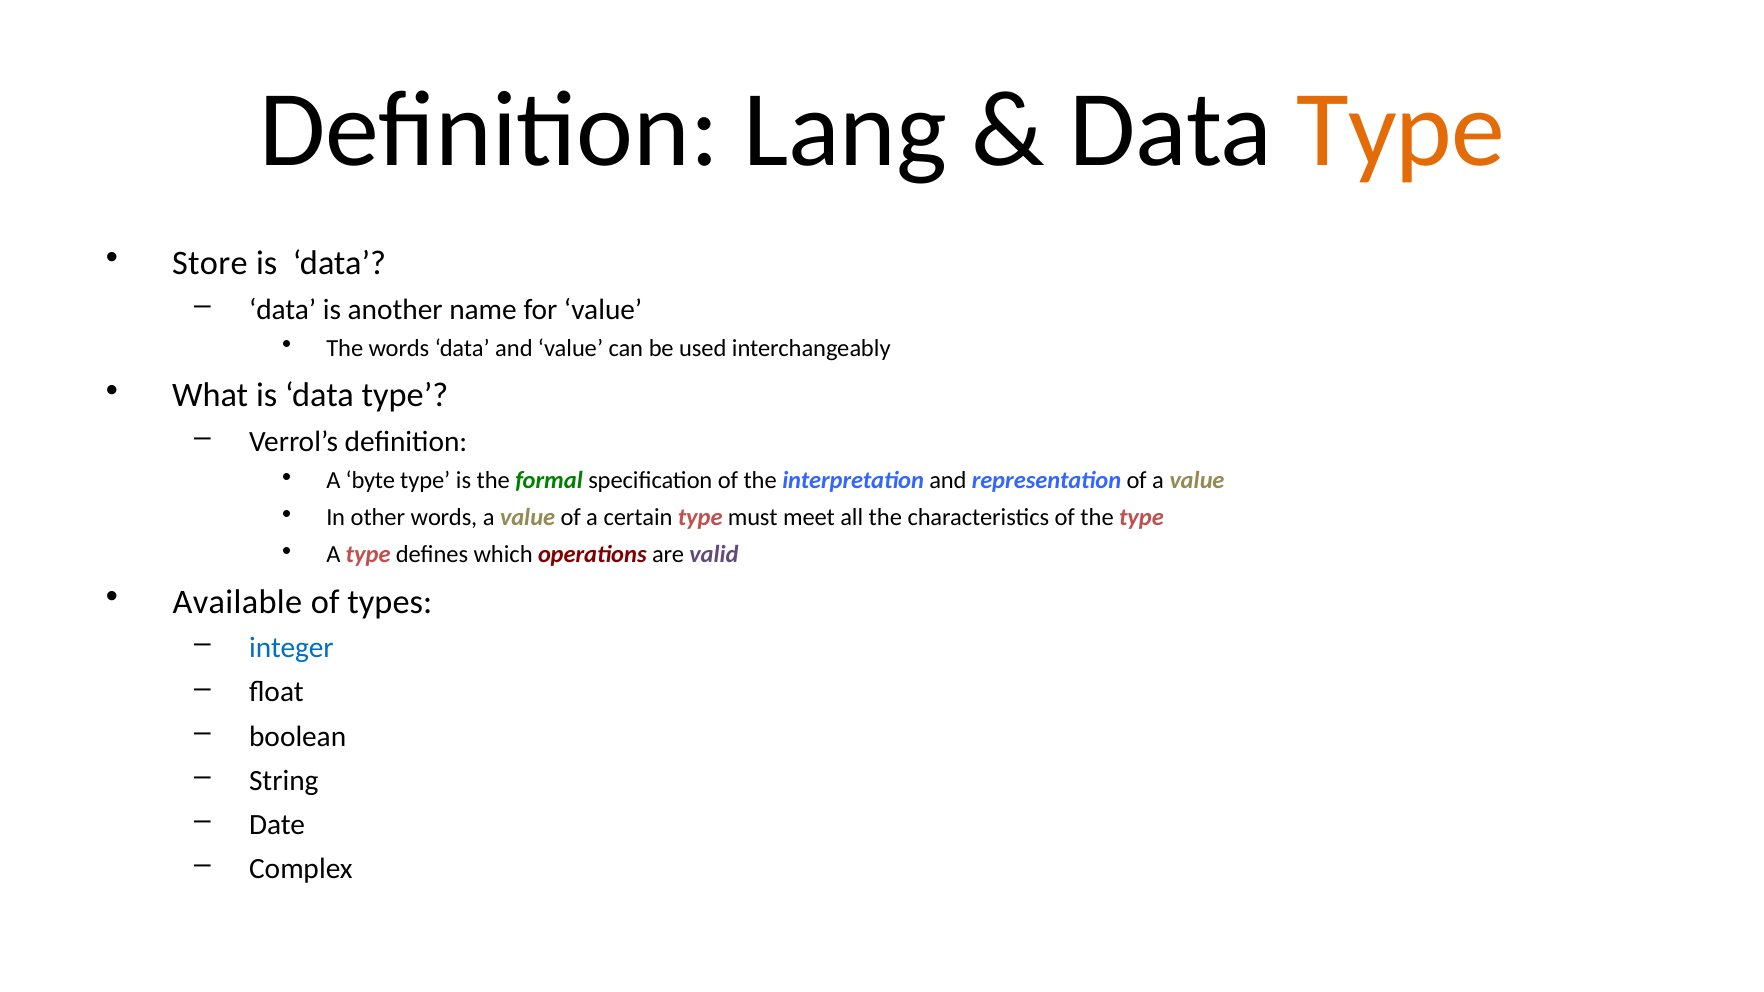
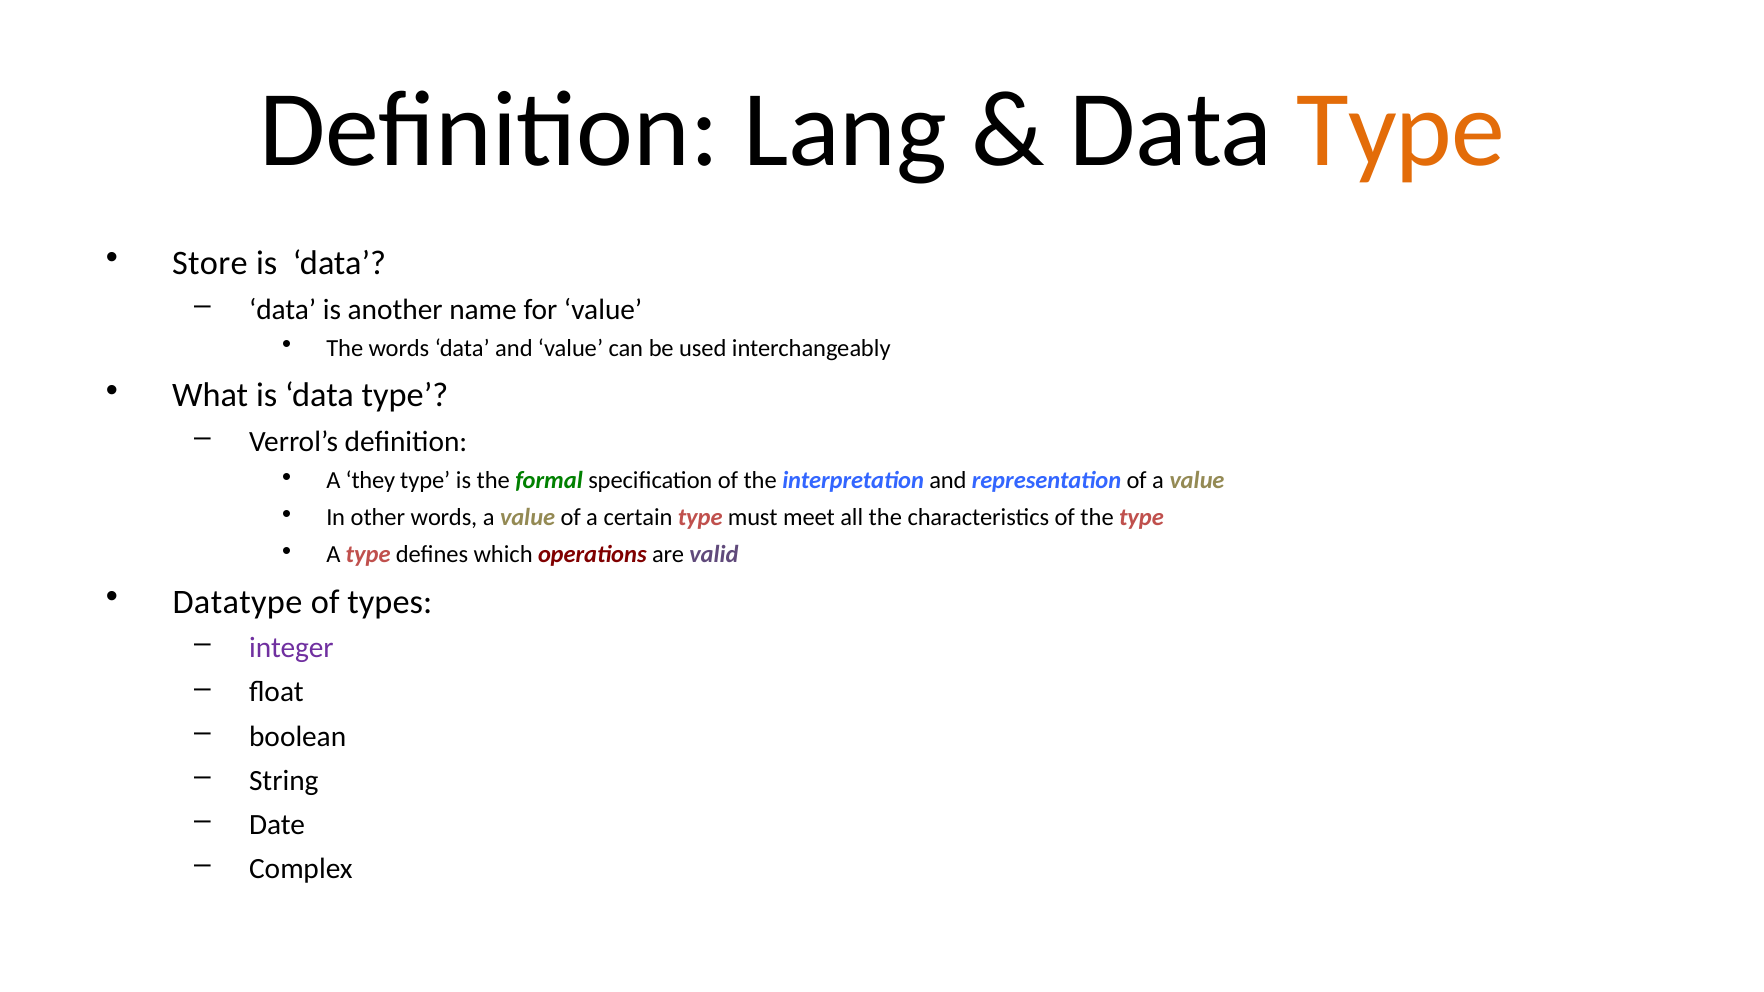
byte: byte -> they
Available: Available -> Datatype
integer colour: blue -> purple
